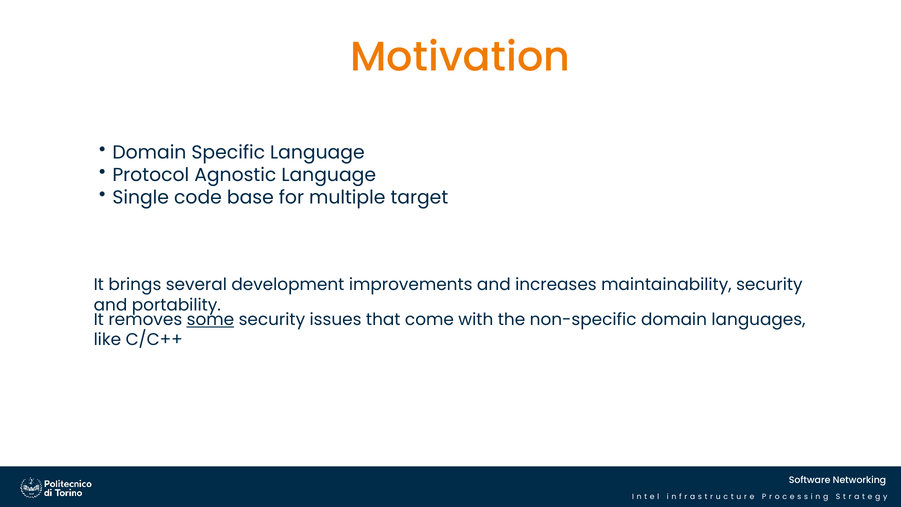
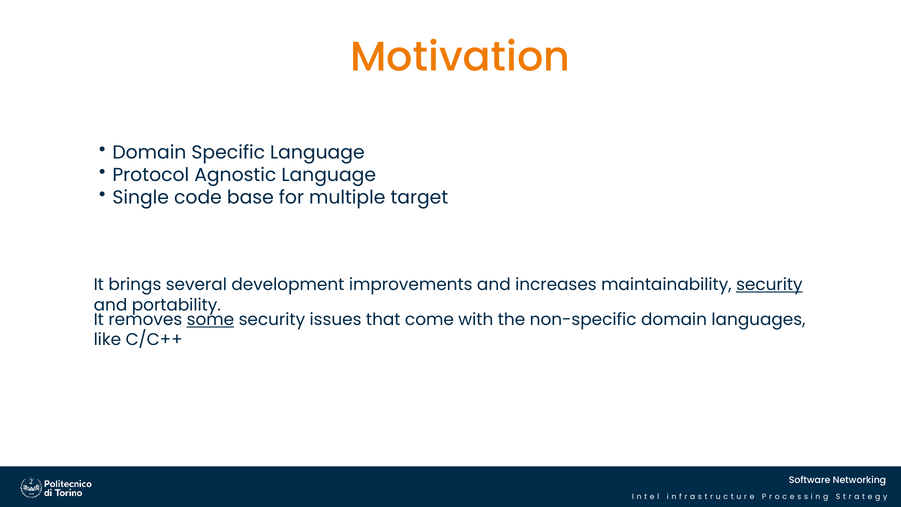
security at (769, 285) underline: none -> present
